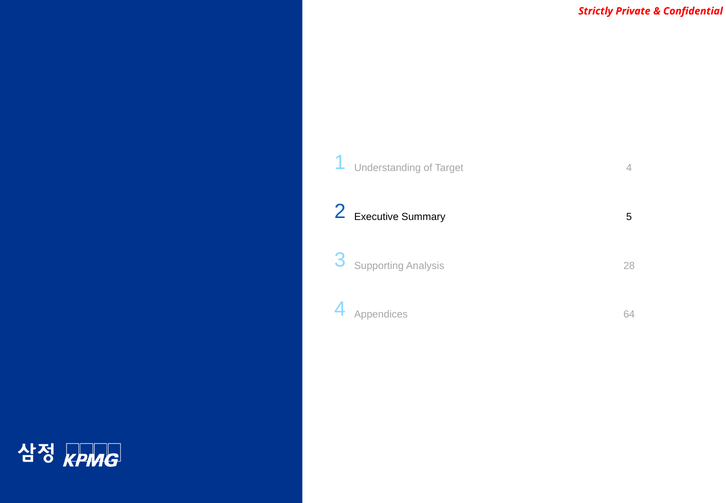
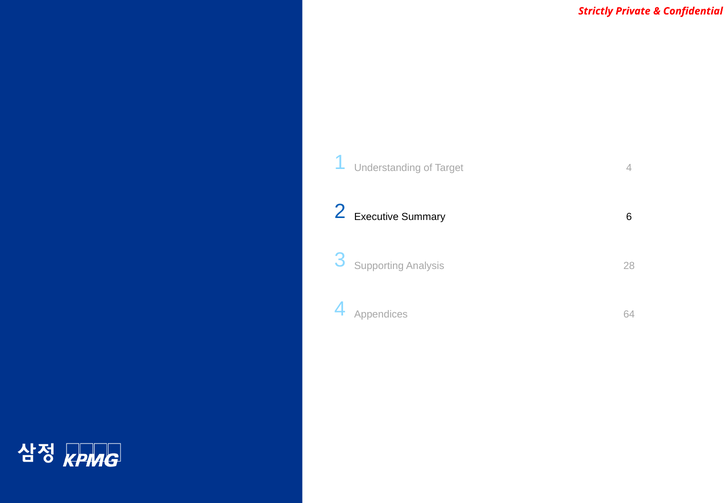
5: 5 -> 6
